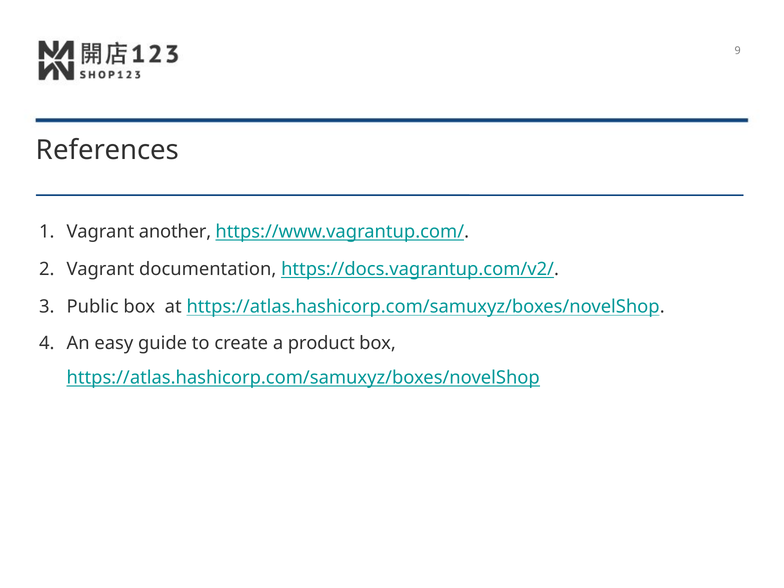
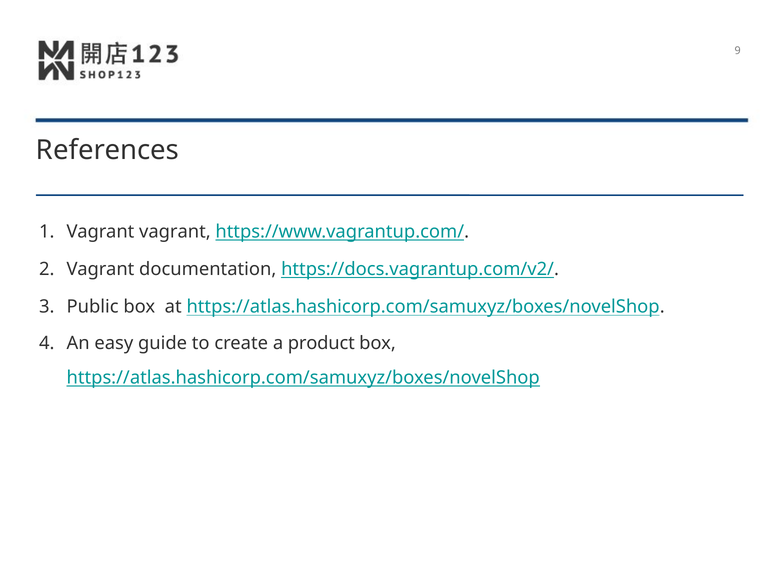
Vagrant another: another -> vagrant
